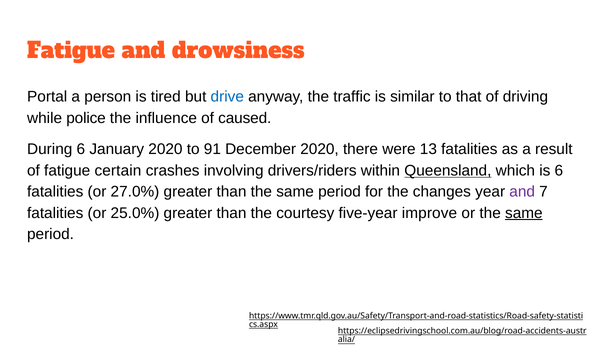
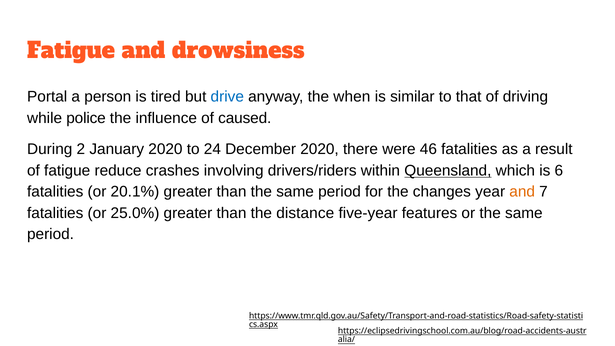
traffic: traffic -> when
During 6: 6 -> 2
91: 91 -> 24
13: 13 -> 46
certain: certain -> reduce
27.0%: 27.0% -> 20.1%
and at (522, 192) colour: purple -> orange
courtesy: courtesy -> distance
improve: improve -> features
same at (524, 213) underline: present -> none
